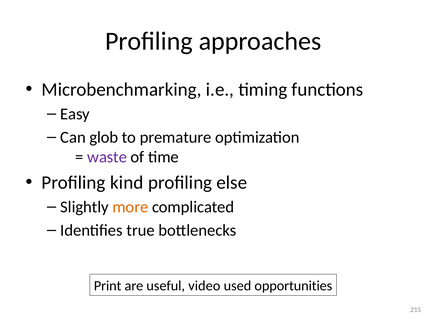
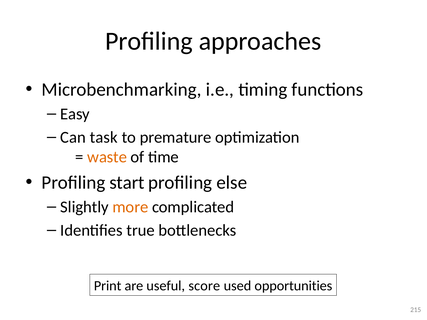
glob: glob -> task
waste colour: purple -> orange
kind: kind -> start
video: video -> score
